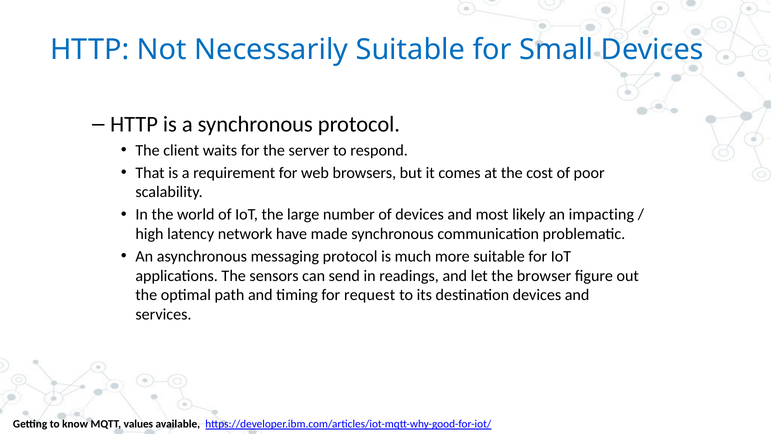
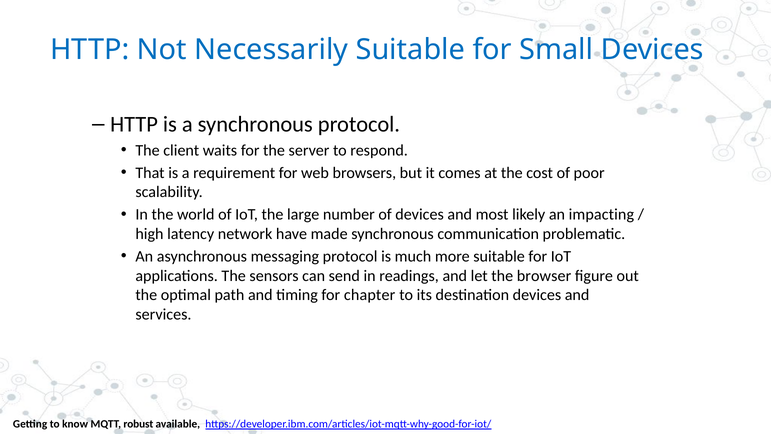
request: request -> chapter
values: values -> robust
